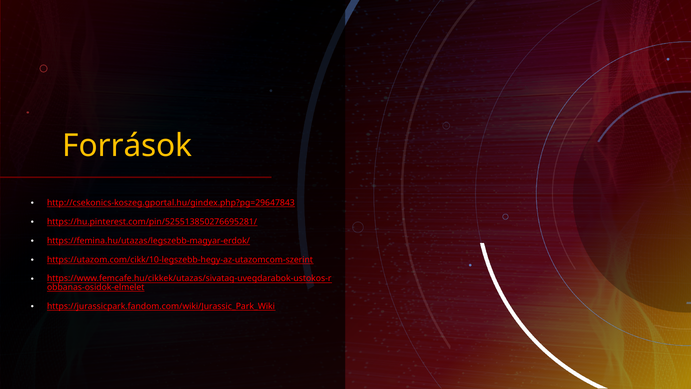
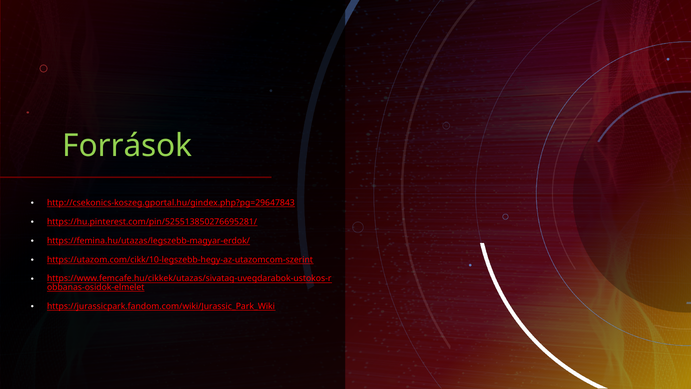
Források colour: yellow -> light green
